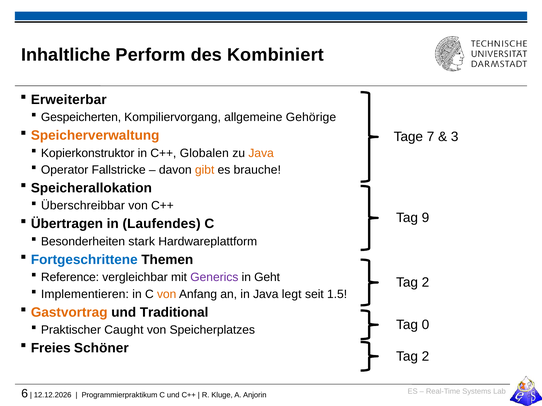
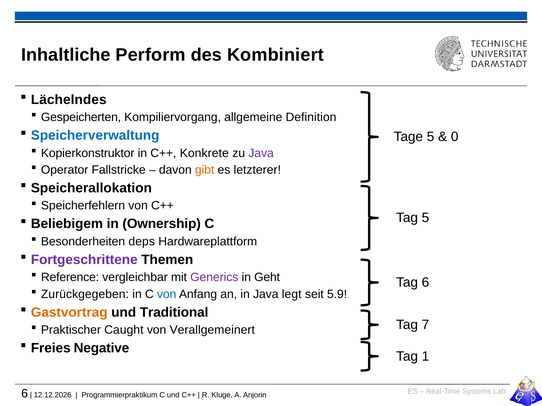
Erweiterbar: Erweiterbar -> Lächelndes
Gehörige: Gehörige -> Definition
Speicherverwaltung colour: orange -> blue
Tage 7: 7 -> 5
3: 3 -> 0
Globalen: Globalen -> Konkrete
Java at (261, 153) colour: orange -> purple
brauche: brauche -> letzterer
Überschreibbar: Überschreibbar -> Speicherfehlern
Tag 9: 9 -> 5
Übertragen: Übertragen -> Beliebigem
Laufendes: Laufendes -> Ownership
stark: stark -> deps
Fortgeschrittene colour: blue -> purple
2 at (425, 283): 2 -> 6
Implementieren: Implementieren -> Zurückgegeben
von at (167, 294) colour: orange -> blue
1.5: 1.5 -> 5.9
0: 0 -> 7
Speicherplatzes: Speicherplatzes -> Verallgemeinert
Schöner: Schöner -> Negative
2 at (425, 357): 2 -> 1
